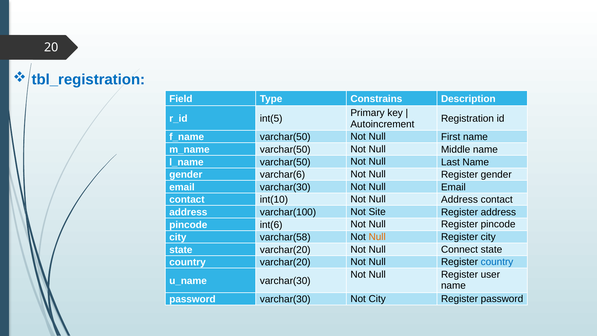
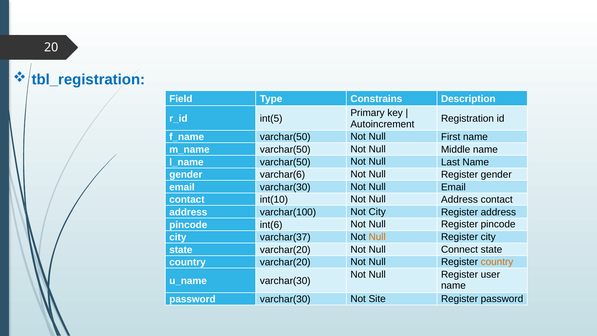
Not Site: Site -> City
varchar(58: varchar(58 -> varchar(37
country at (497, 262) colour: blue -> orange
Not City: City -> Site
